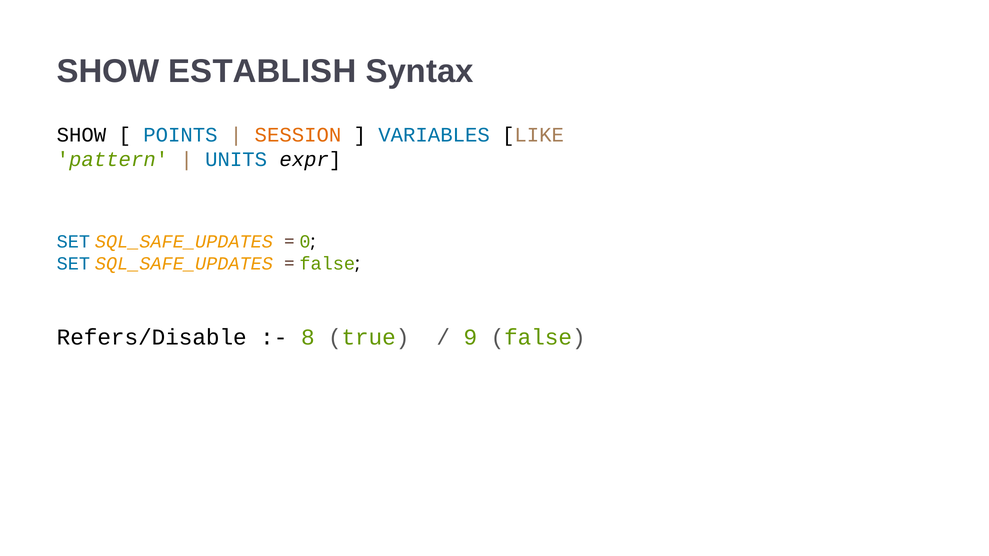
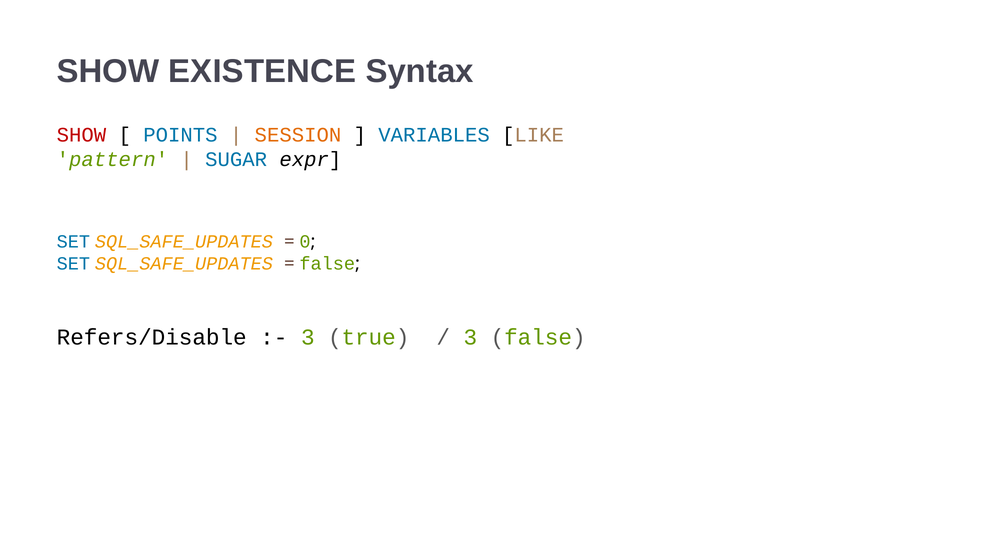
ESTABLISH: ESTABLISH -> EXISTENCE
SHOW at (81, 135) colour: black -> red
UNITS: UNITS -> SUGAR
8 at (308, 338): 8 -> 3
9 at (470, 338): 9 -> 3
